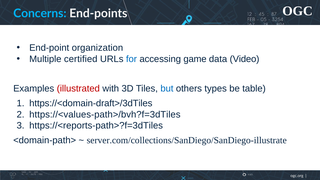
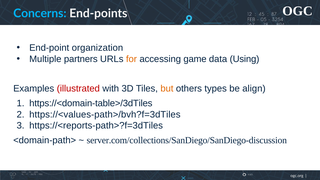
certified: certified -> partners
for colour: blue -> orange
Video: Video -> Using
but colour: blue -> orange
table: table -> align
https://<domain-draft>/3dTiles: https://<domain-draft>/3dTiles -> https://<domain-table>/3dTiles
server.com/collections/SanDiego/SanDiego-illustrate: server.com/collections/SanDiego/SanDiego-illustrate -> server.com/collections/SanDiego/SanDiego-discussion
